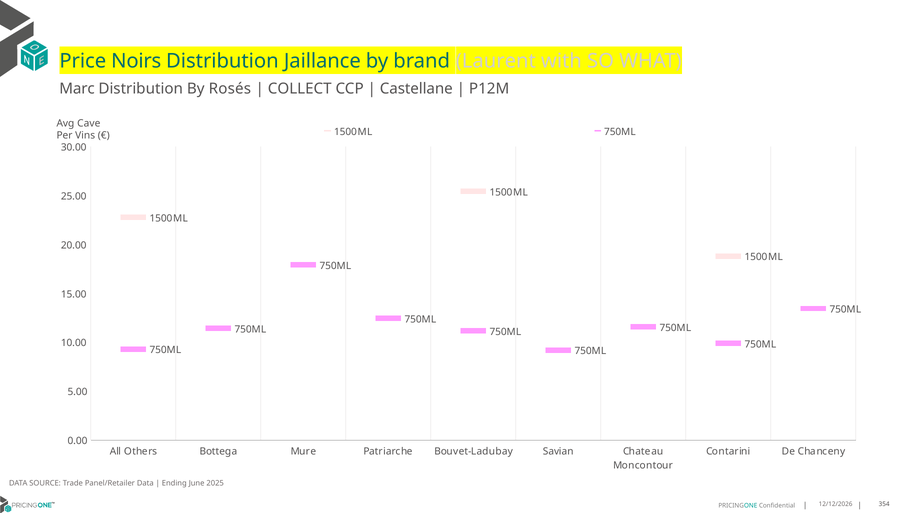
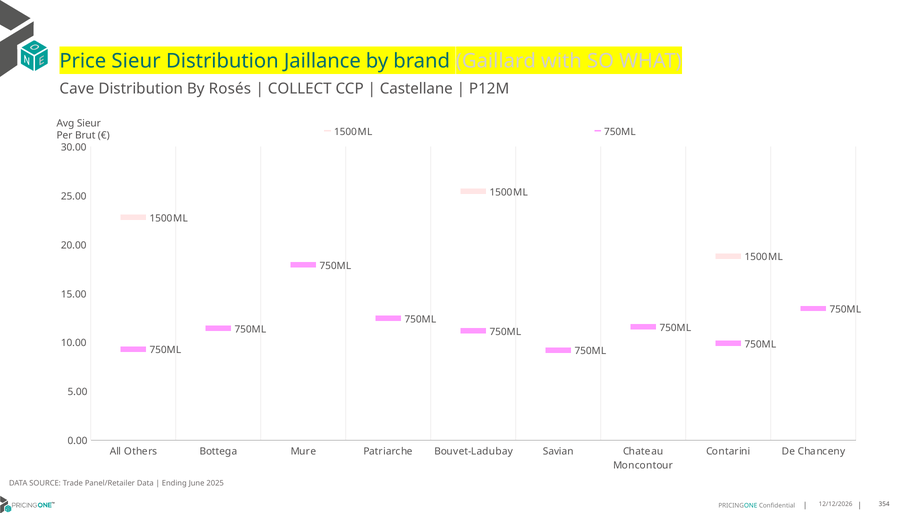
Price Noirs: Noirs -> Sieur
Laurent: Laurent -> Gaillard
Marc: Marc -> Cave
Avg Cave: Cave -> Sieur
Vins: Vins -> Brut
